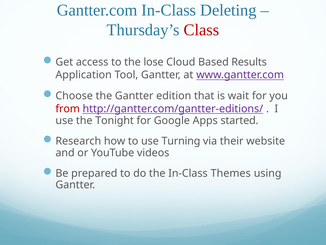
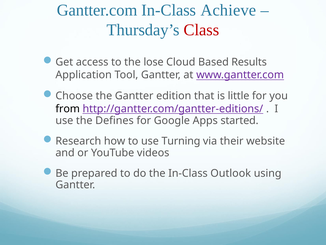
Deleting: Deleting -> Achieve
wait: wait -> little
from colour: red -> black
Tonight: Tonight -> Defines
Themes: Themes -> Outlook
